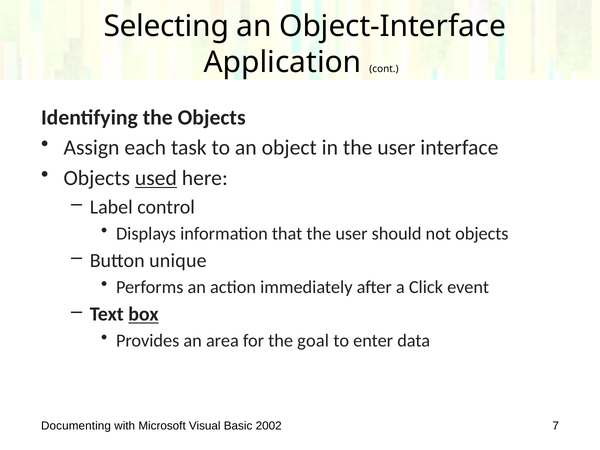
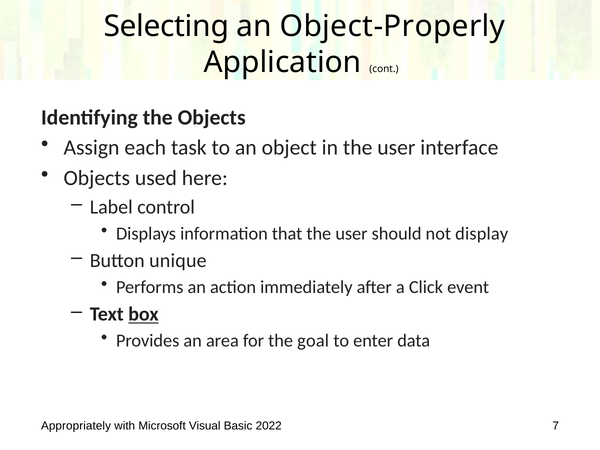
Object-Interface: Object-Interface -> Object-Properly
used underline: present -> none
not objects: objects -> display
Documenting: Documenting -> Appropriately
2002: 2002 -> 2022
